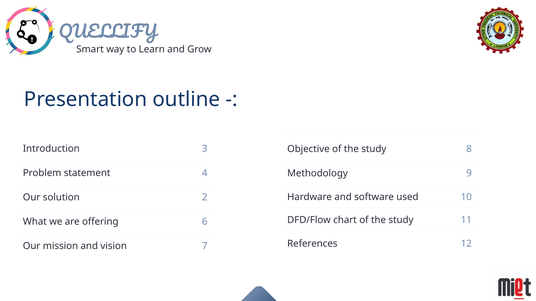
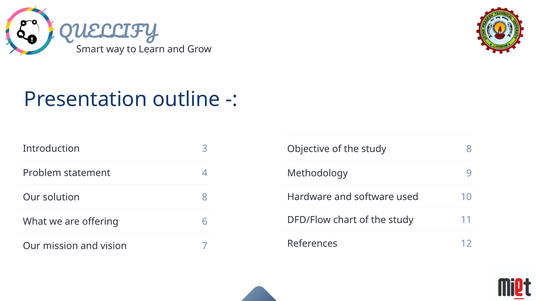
solution 2: 2 -> 8
